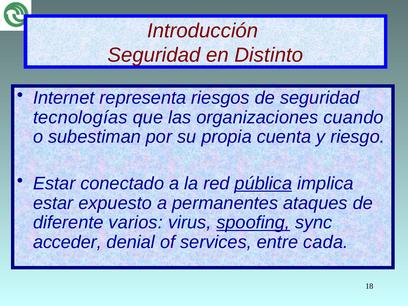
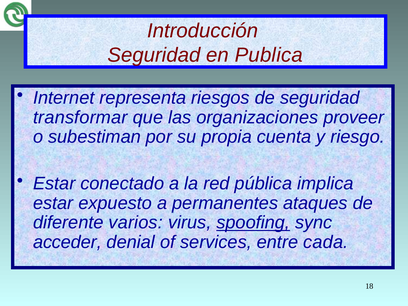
Distinto: Distinto -> Publica
tecnologías: tecnologías -> transformar
cuando: cuando -> proveer
pública underline: present -> none
